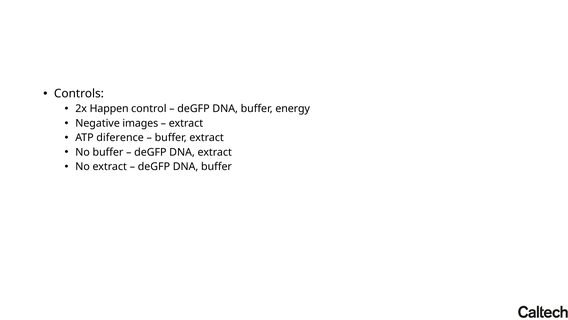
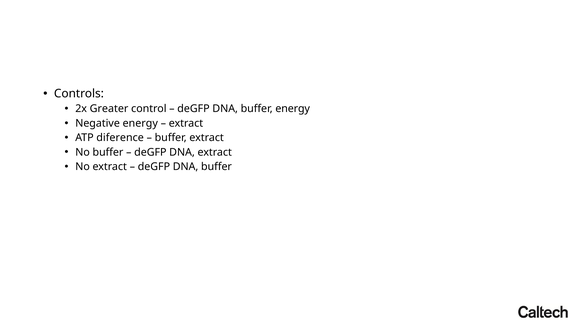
Happen: Happen -> Greater
Negative images: images -> energy
